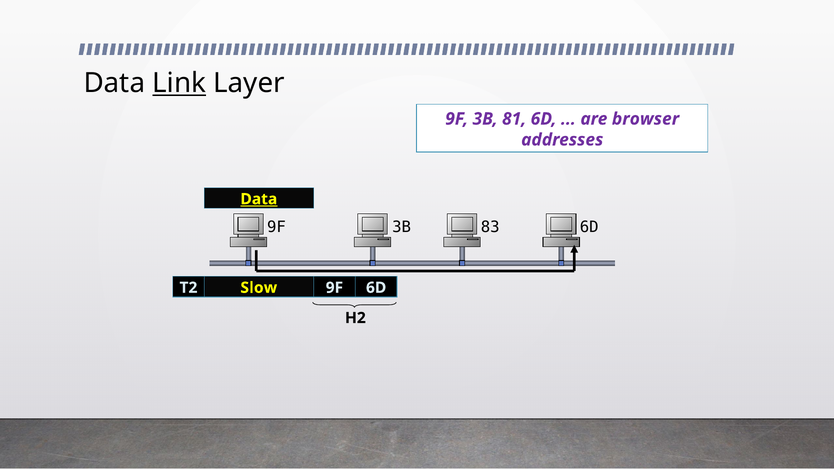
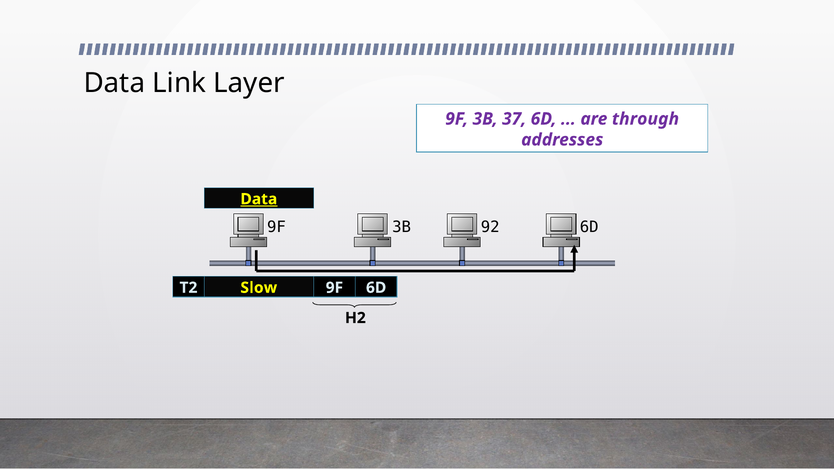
Link underline: present -> none
81: 81 -> 37
browser: browser -> through
83: 83 -> 92
